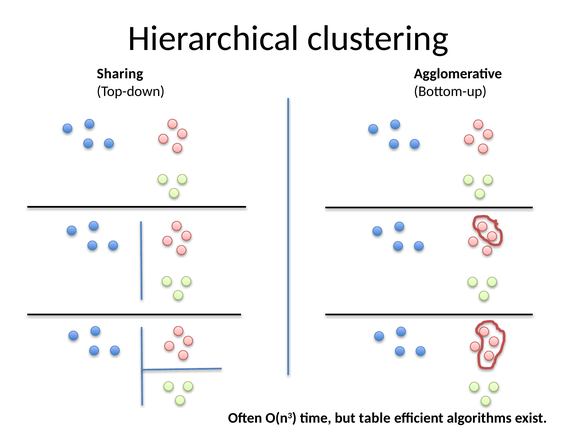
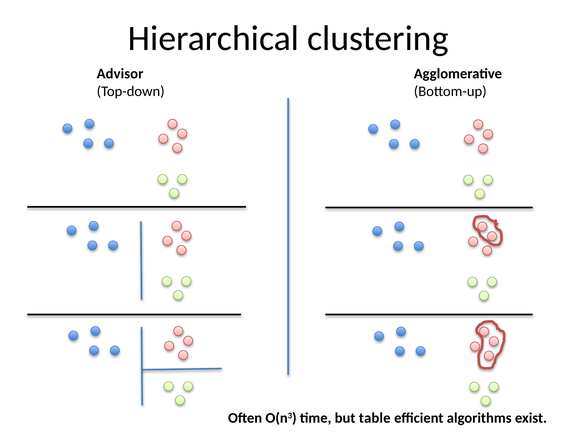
Sharing: Sharing -> Advisor
